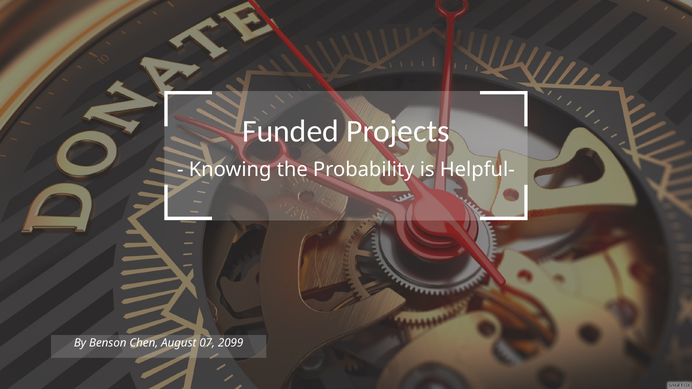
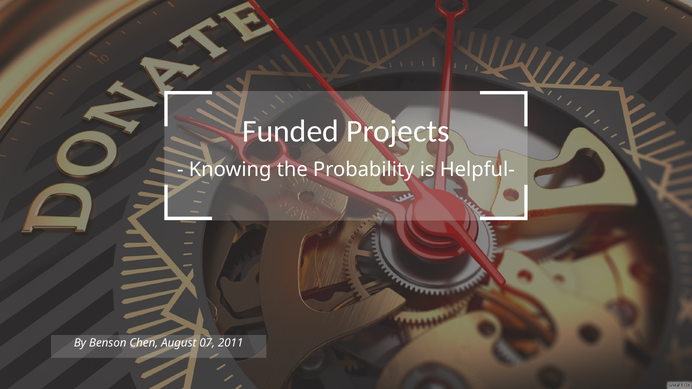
2099: 2099 -> 2011
